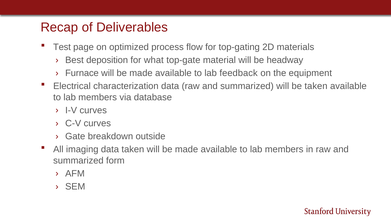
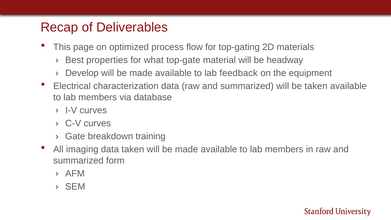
Test: Test -> This
deposition: deposition -> properties
Furnace: Furnace -> Develop
outside: outside -> training
